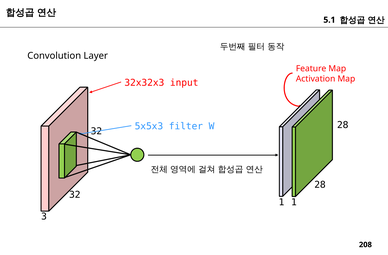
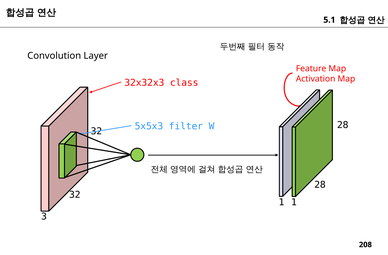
input: input -> class
